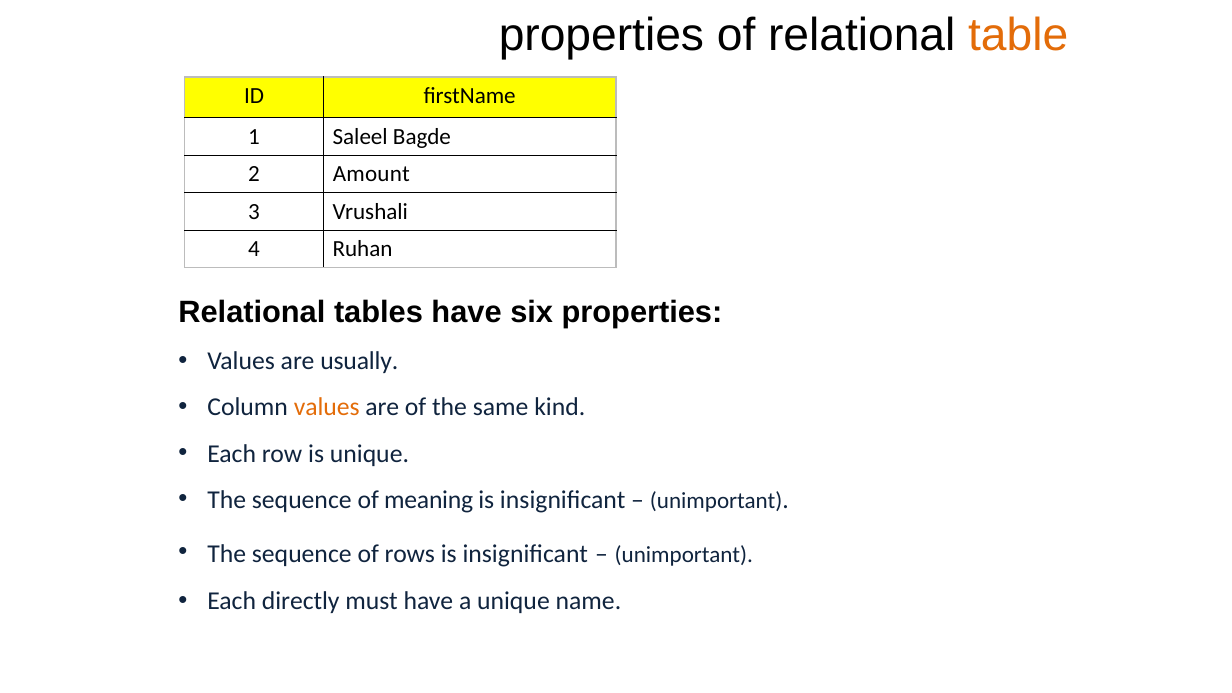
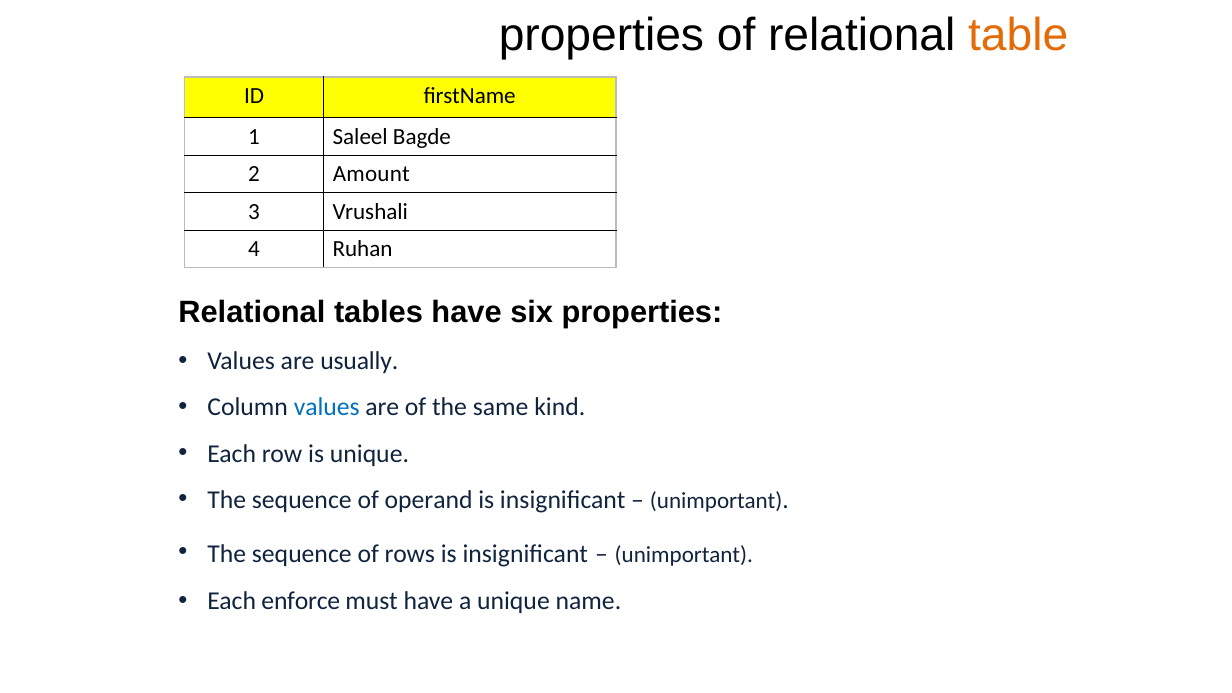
values at (327, 407) colour: orange -> blue
meaning: meaning -> operand
directly: directly -> enforce
